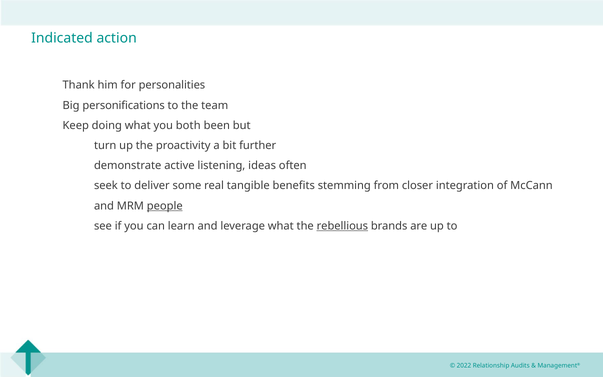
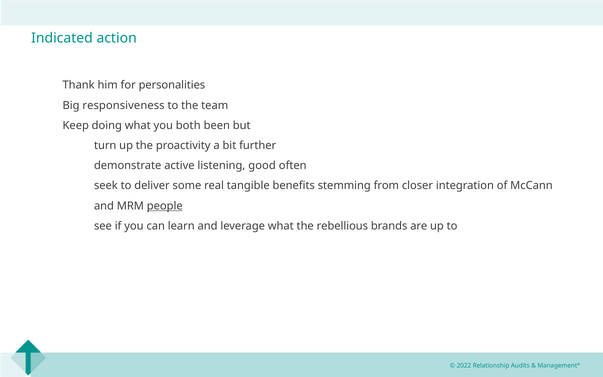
personifications: personifications -> responsiveness
ideas: ideas -> good
rebellious underline: present -> none
